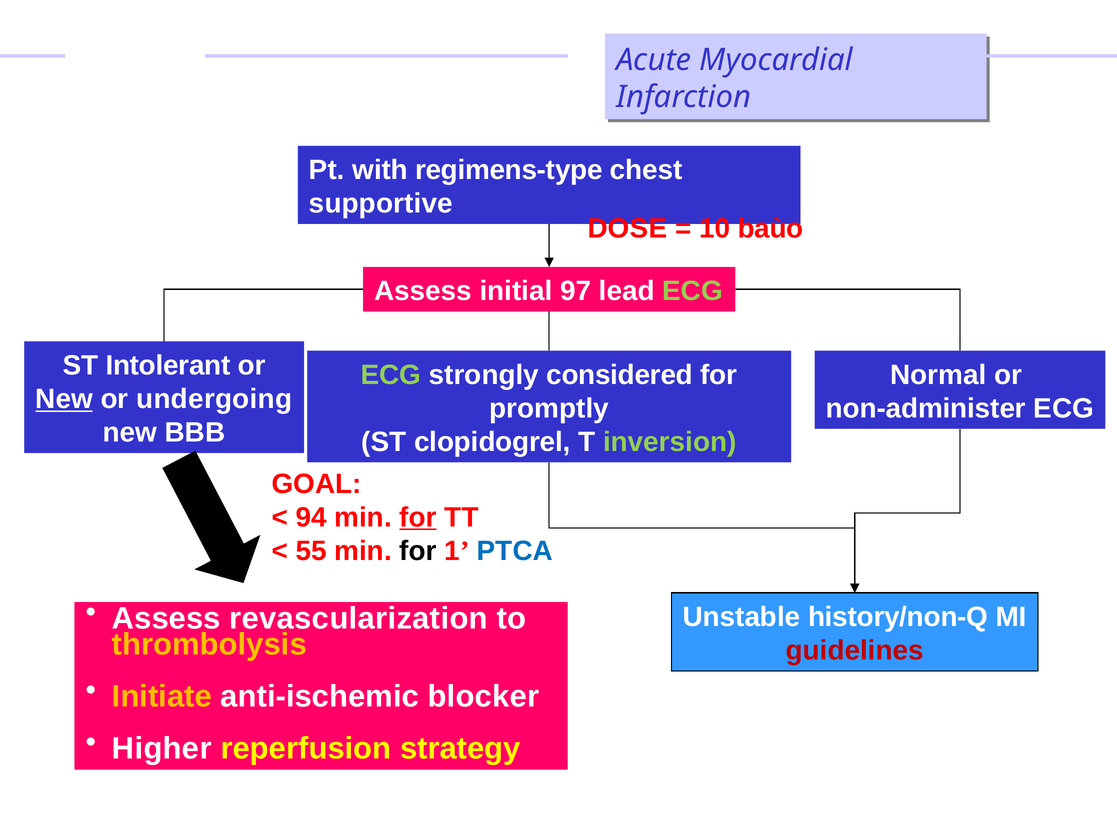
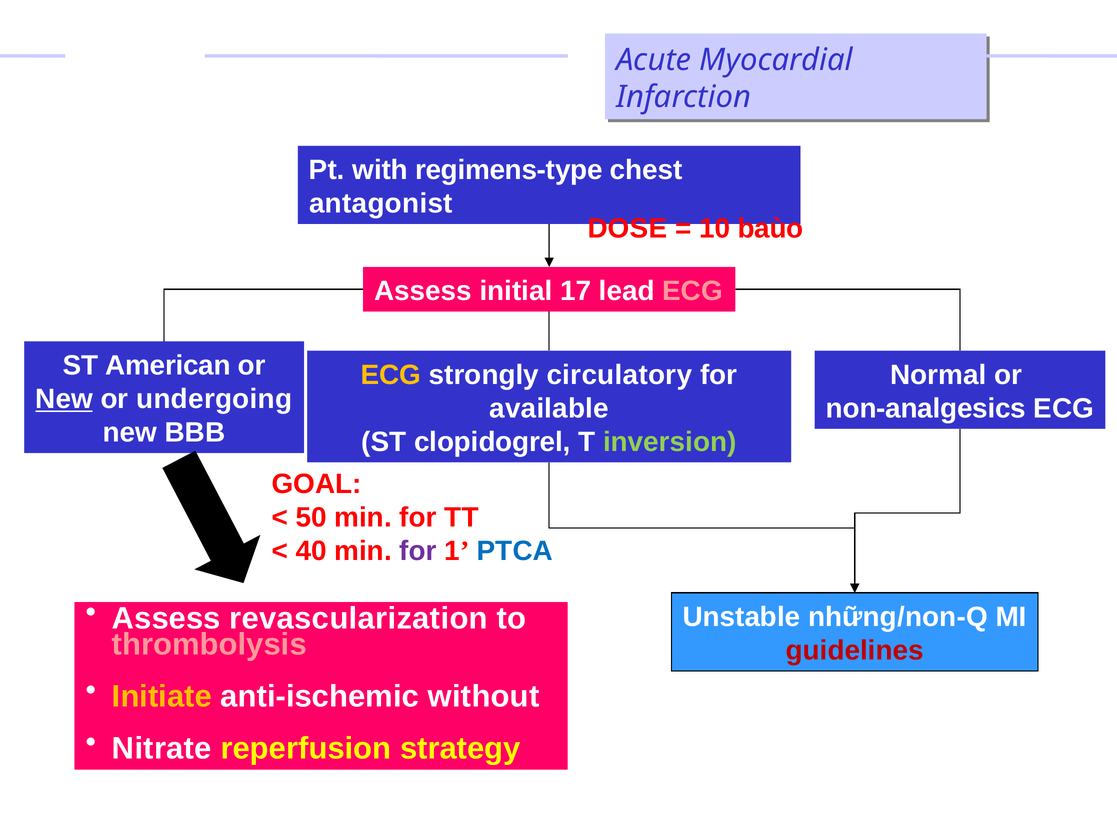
supportive: supportive -> antagonist
97: 97 -> 17
ECG at (693, 291) colour: light green -> pink
Intolerant: Intolerant -> American
ECG at (391, 375) colour: light green -> yellow
considered: considered -> circulatory
promptly: promptly -> available
non-administer: non-administer -> non-analgesics
94: 94 -> 50
for at (418, 517) underline: present -> none
55: 55 -> 40
for at (418, 551) colour: black -> purple
history/non-Q: history/non-Q -> những/non-Q
thrombolysis colour: yellow -> pink
blocker: blocker -> without
Higher: Higher -> Nitrate
